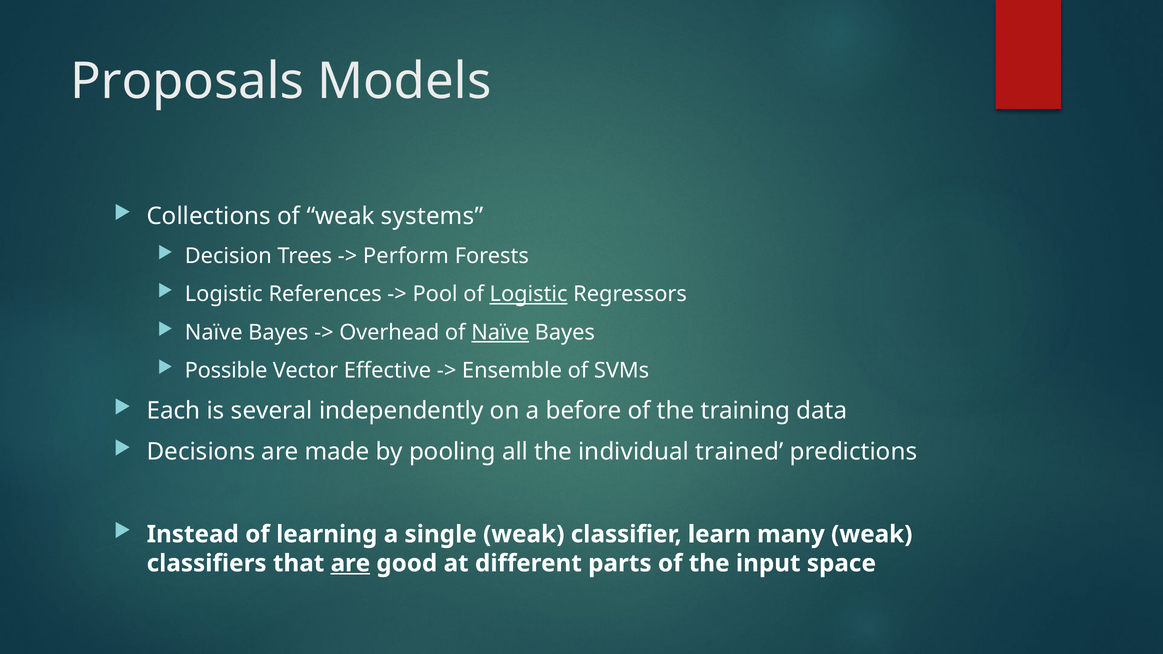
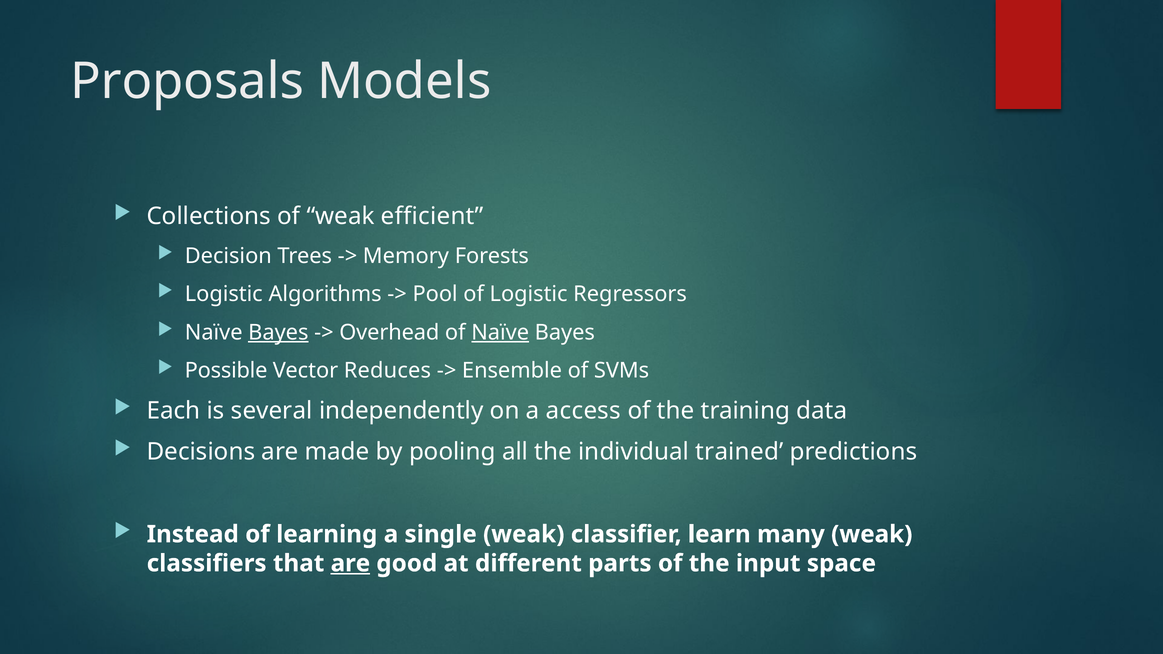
systems: systems -> efficient
Perform: Perform -> Memory
References: References -> Algorithms
Logistic at (529, 294) underline: present -> none
Bayes at (278, 333) underline: none -> present
Effective: Effective -> Reduces
before: before -> access
